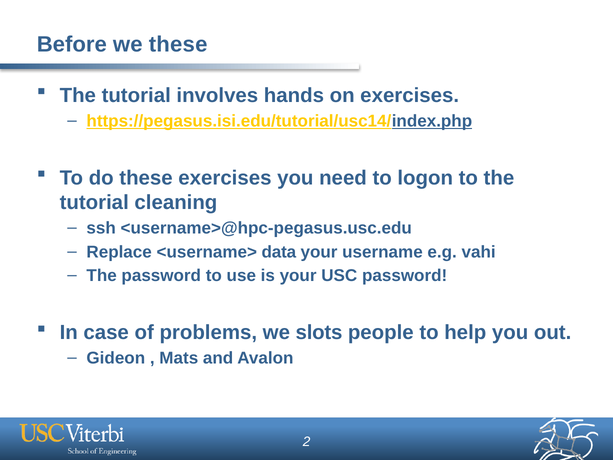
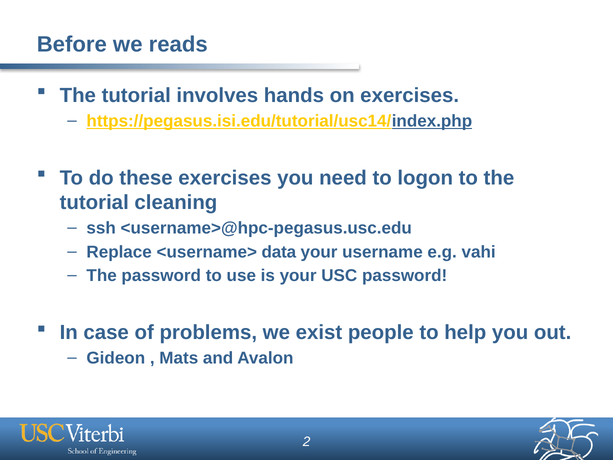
we these: these -> reads
slots: slots -> exist
